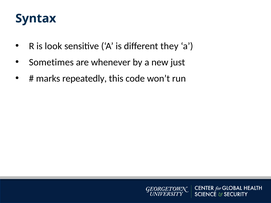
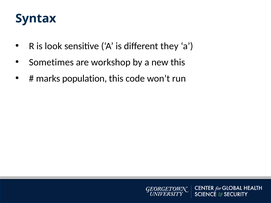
whenever: whenever -> workshop
new just: just -> this
repeatedly: repeatedly -> population
